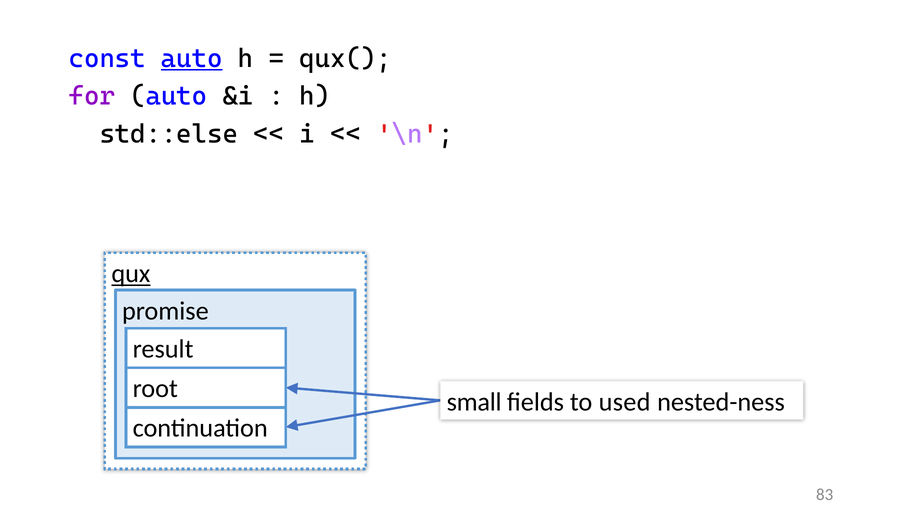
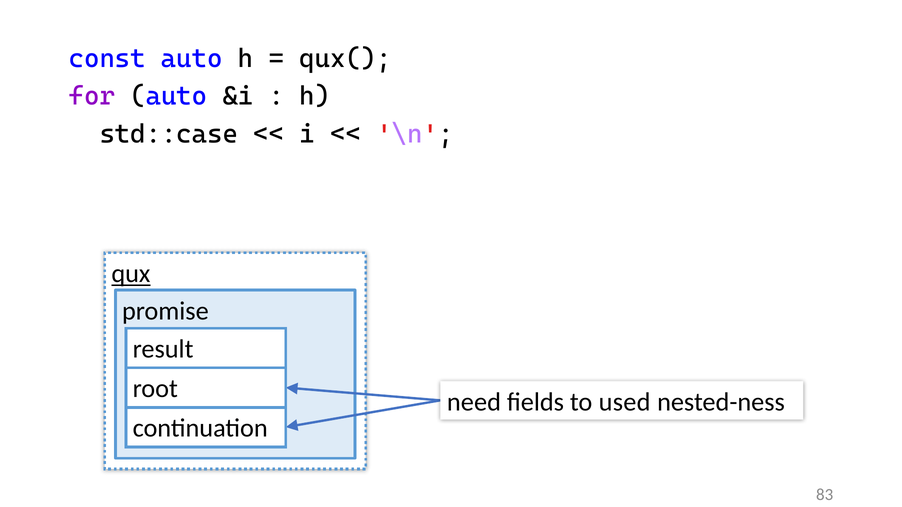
auto at (192, 58) underline: present -> none
std::else: std::else -> std::case
small: small -> need
